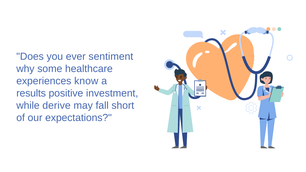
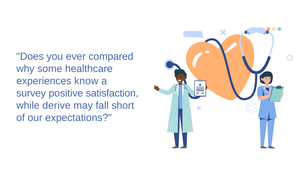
sentiment: sentiment -> compared
results: results -> survey
investment: investment -> satisfaction
